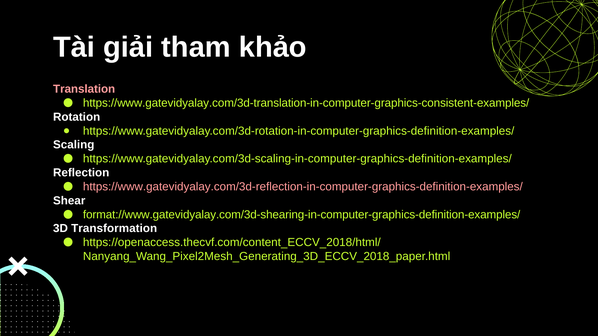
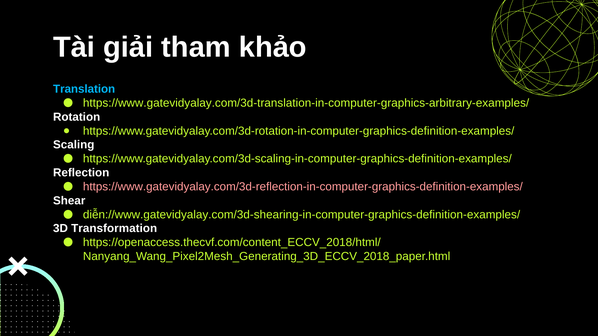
Translation colour: pink -> light blue
https://www.gatevidyalay.com/3d-translation-in-computer-graphics-consistent-examples/: https://www.gatevidyalay.com/3d-translation-in-computer-graphics-consistent-examples/ -> https://www.gatevidyalay.com/3d-translation-in-computer-graphics-arbitrary-examples/
format://www.gatevidyalay.com/3d-shearing-in-computer-graphics-definition-examples/: format://www.gatevidyalay.com/3d-shearing-in-computer-graphics-definition-examples/ -> diễn://www.gatevidyalay.com/3d-shearing-in-computer-graphics-definition-examples/
